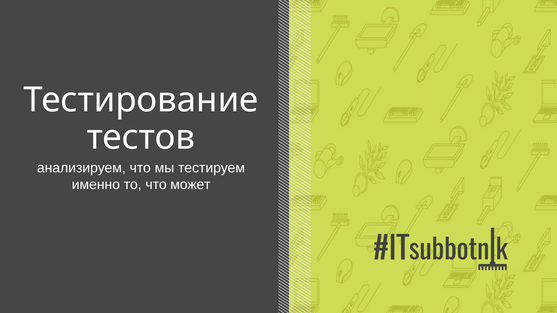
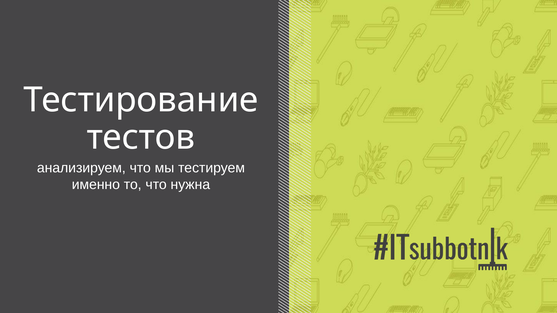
может: может -> нужна
